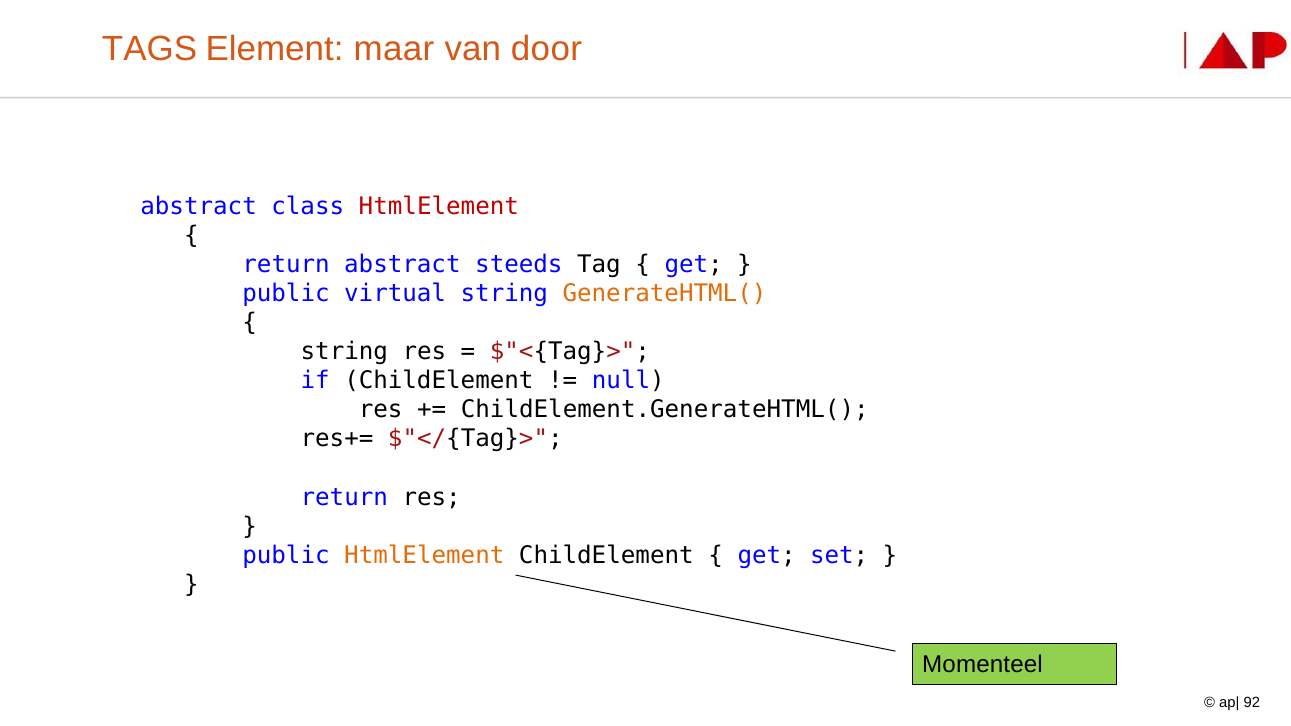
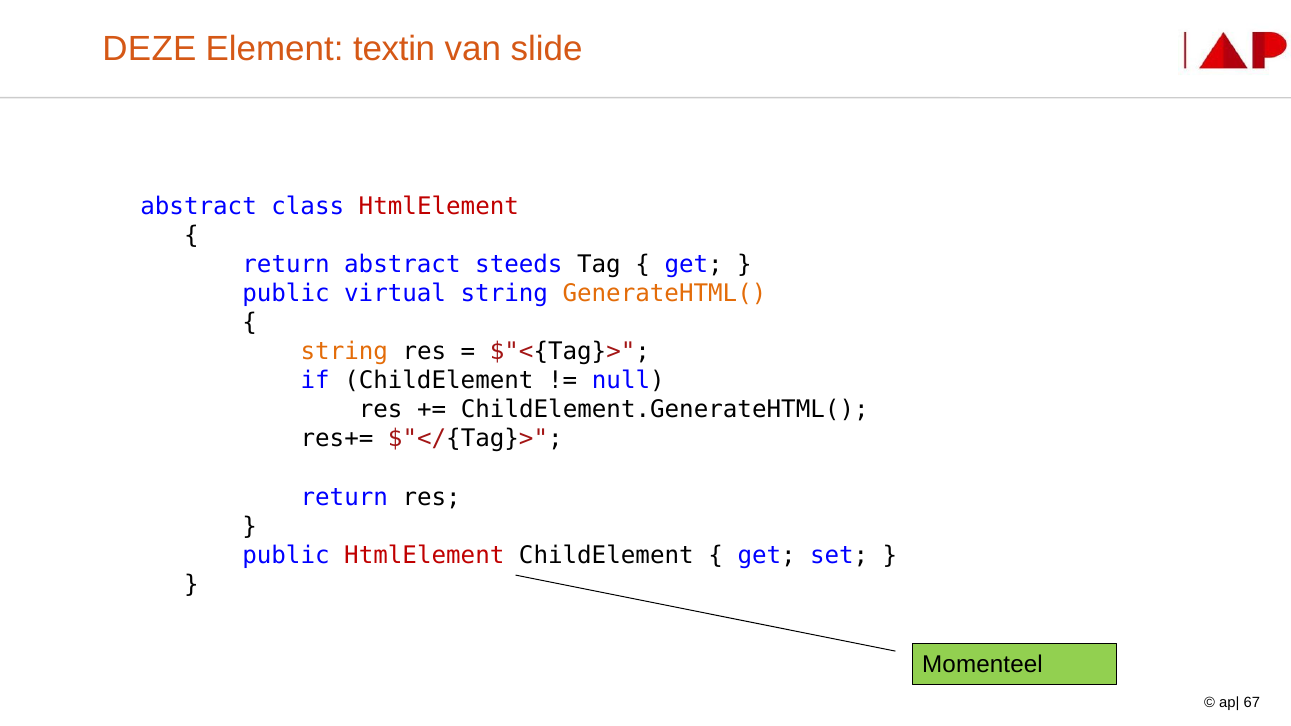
TAGS: TAGS -> DEZE
maar: maar -> textin
door: door -> slide
string at (344, 352) colour: black -> orange
HtmlElement at (424, 555) colour: orange -> red
92: 92 -> 67
